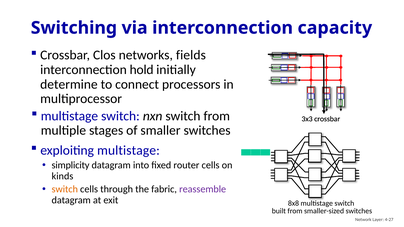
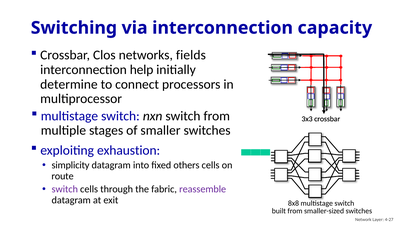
hold: hold -> help
exploiting multistage: multistage -> exhaustion
router: router -> others
kinds: kinds -> route
switch at (65, 189) colour: orange -> purple
